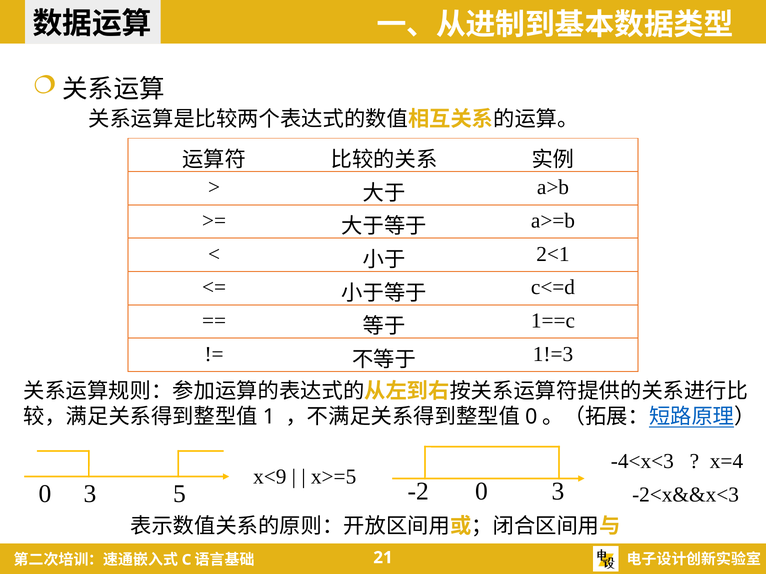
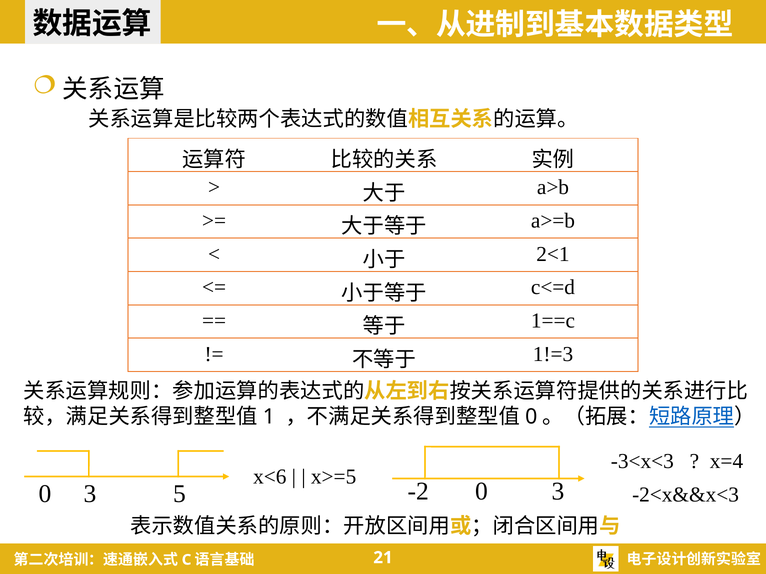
-4<x<3: -4<x<3 -> -3<x<3
x<9: x<9 -> x<6
